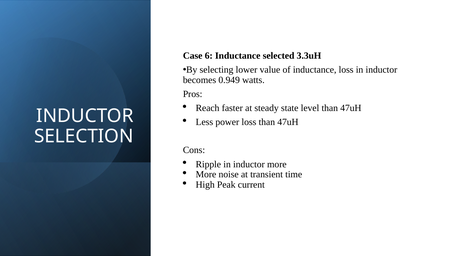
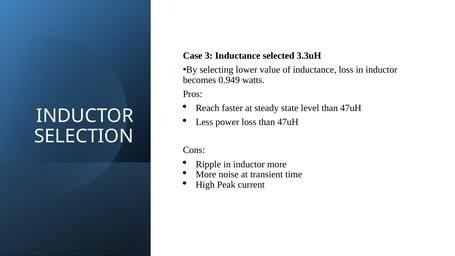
6: 6 -> 3
